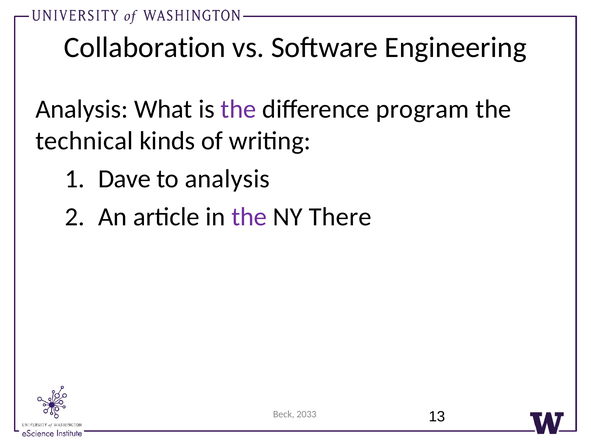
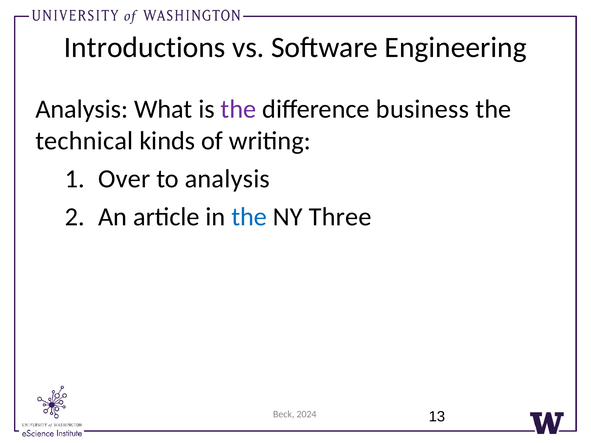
Collaboration: Collaboration -> Introductions
program: program -> business
Dave: Dave -> Over
the at (249, 217) colour: purple -> blue
There: There -> Three
2033: 2033 -> 2024
